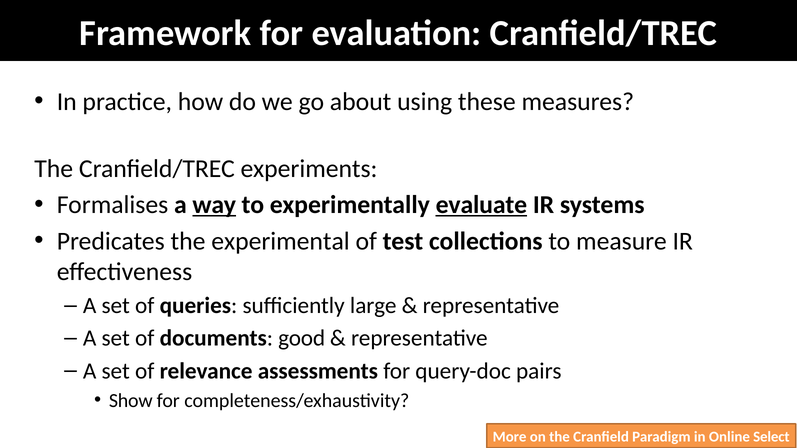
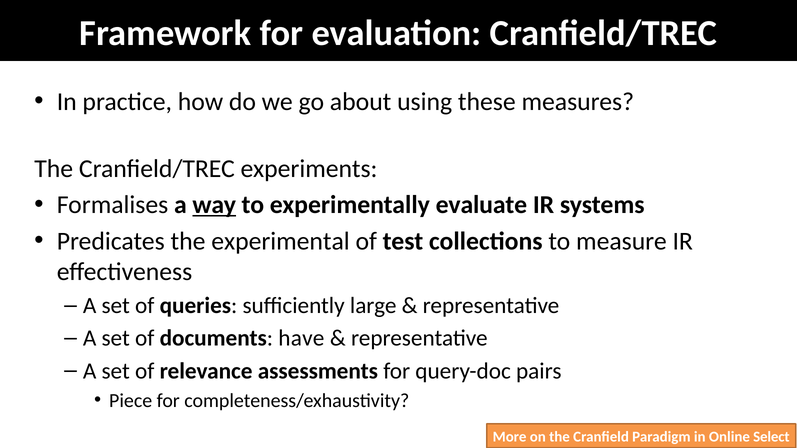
evaluate underline: present -> none
good: good -> have
Show: Show -> Piece
